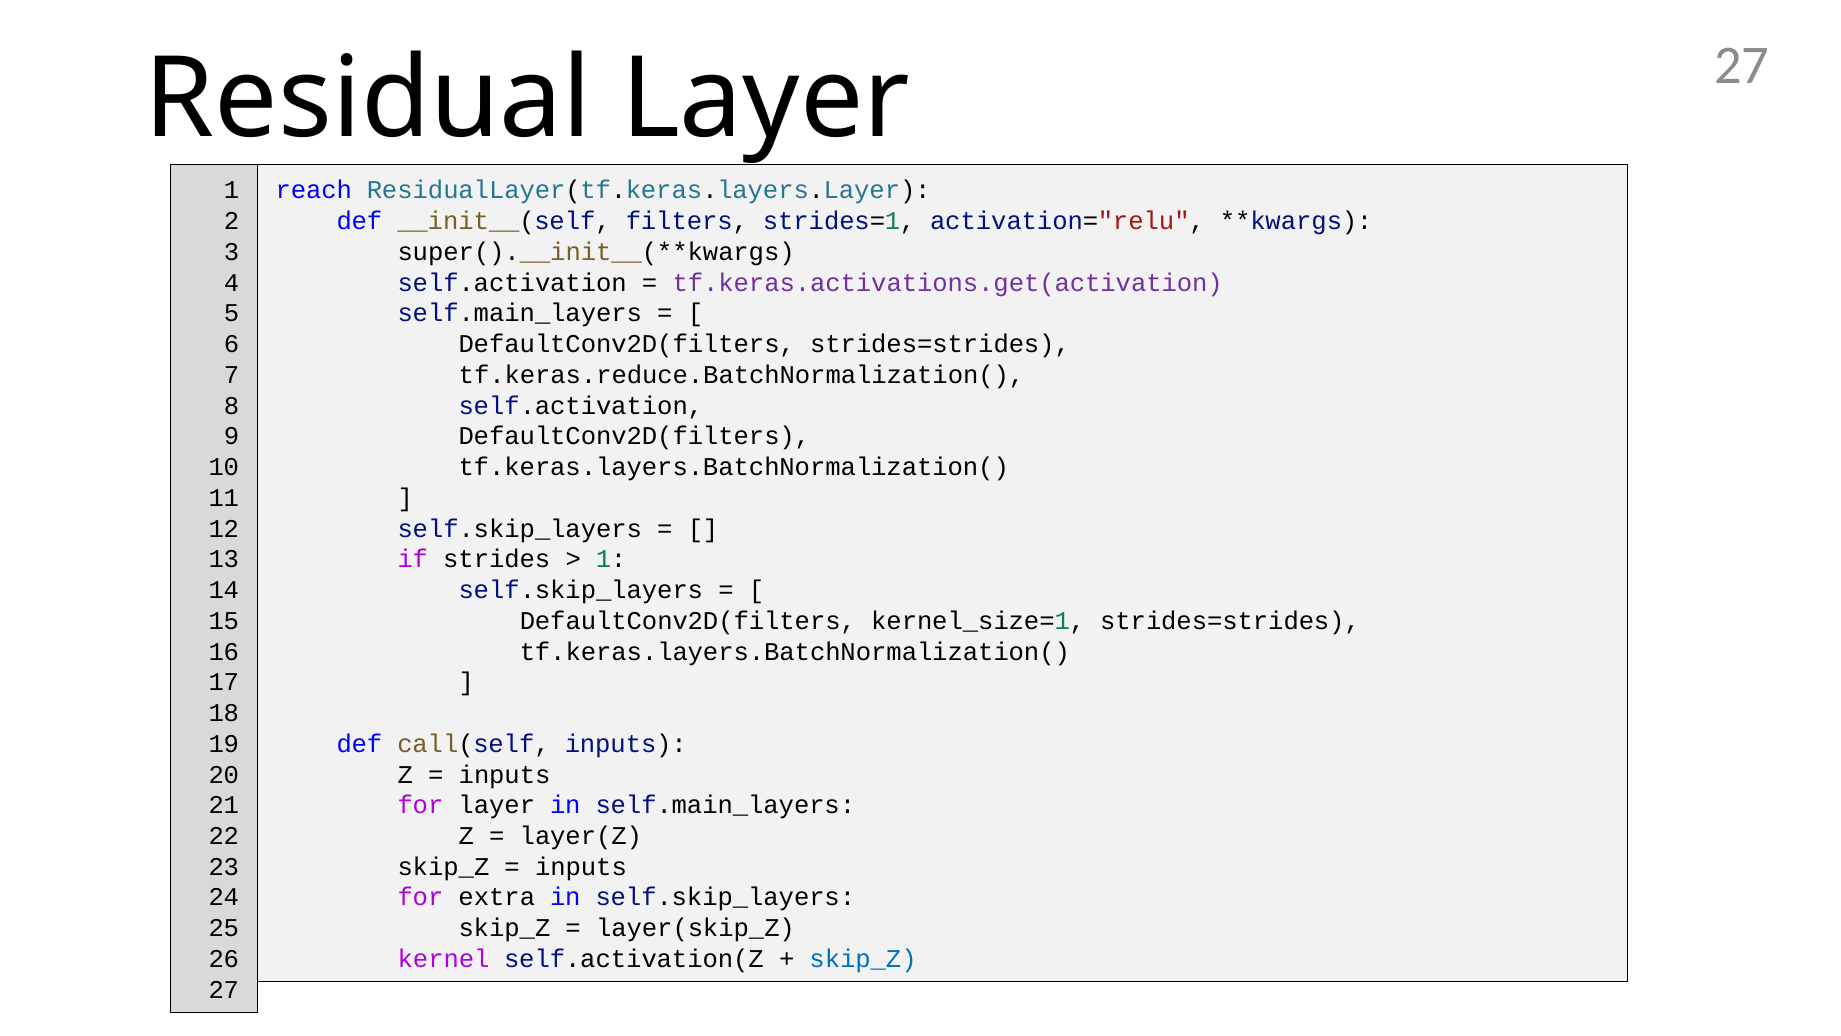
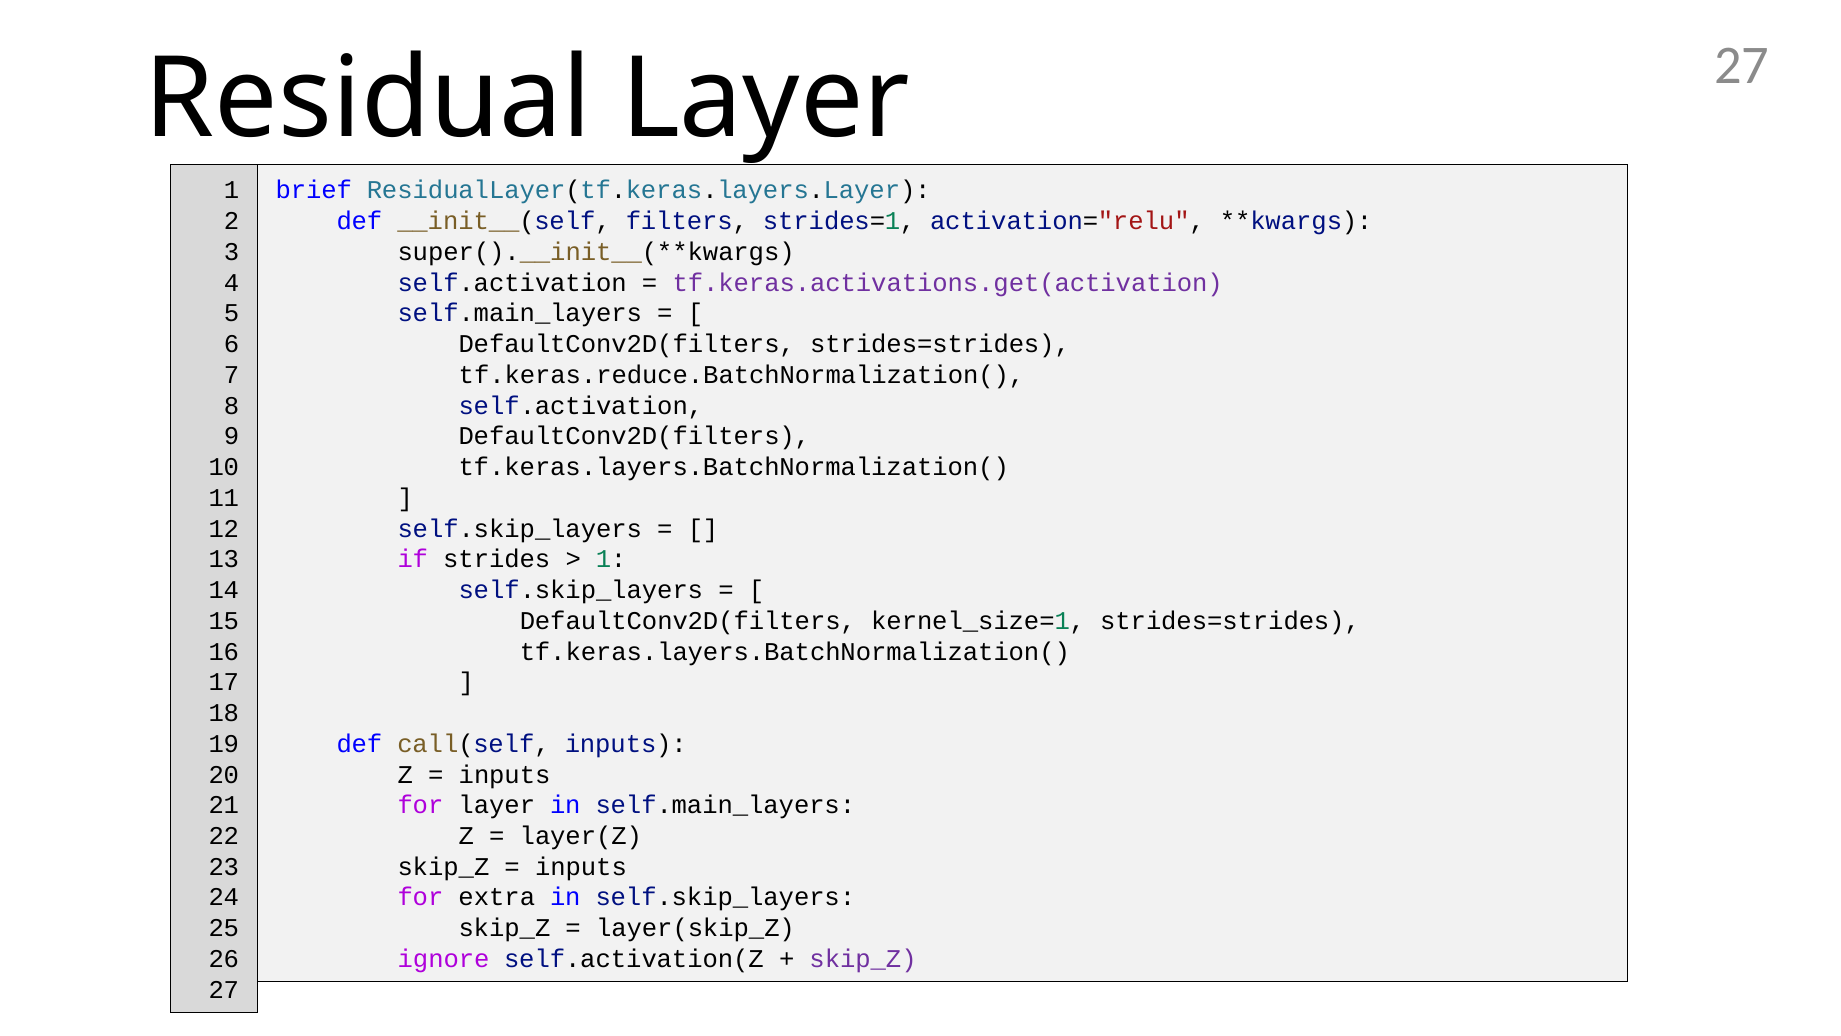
reach: reach -> brief
kernel: kernel -> ignore
skip_Z at (863, 959) colour: blue -> purple
